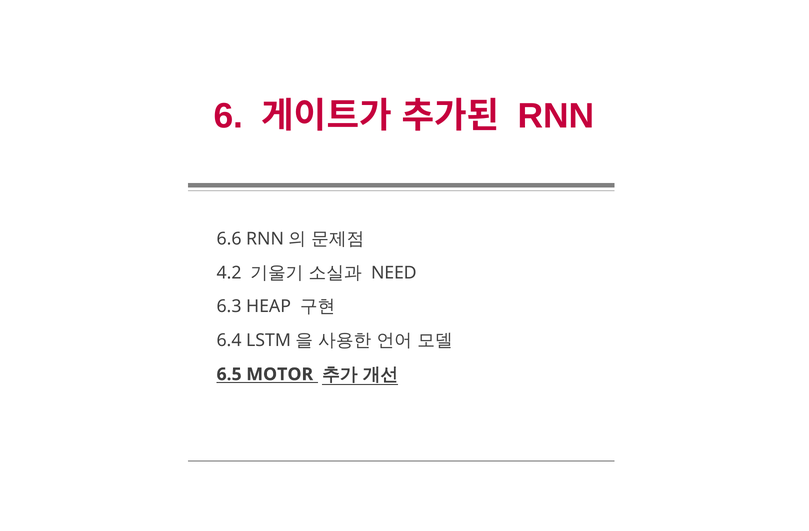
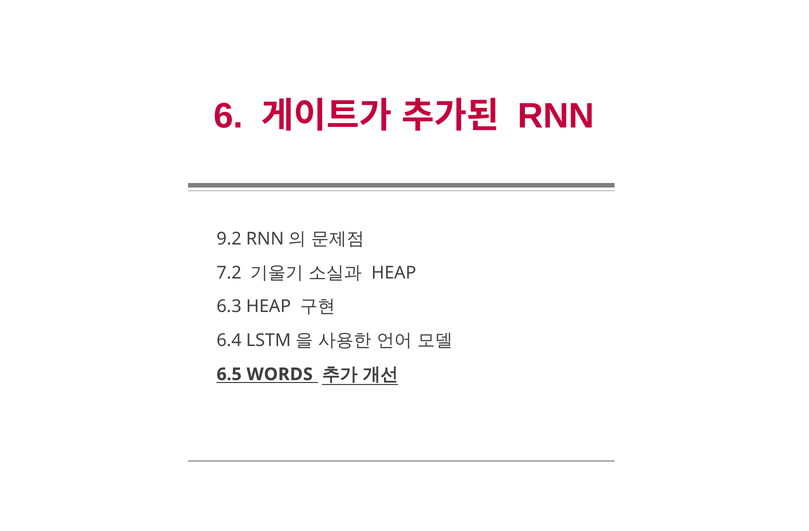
6.6: 6.6 -> 9.2
4.2: 4.2 -> 7.2
NEED at (394, 273): NEED -> HEAP
MOTOR: MOTOR -> WORDS
